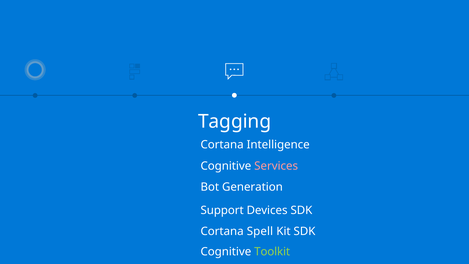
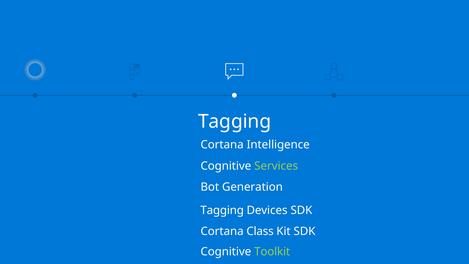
Services colour: pink -> light green
Support at (222, 210): Support -> Tagging
Spell: Spell -> Class
